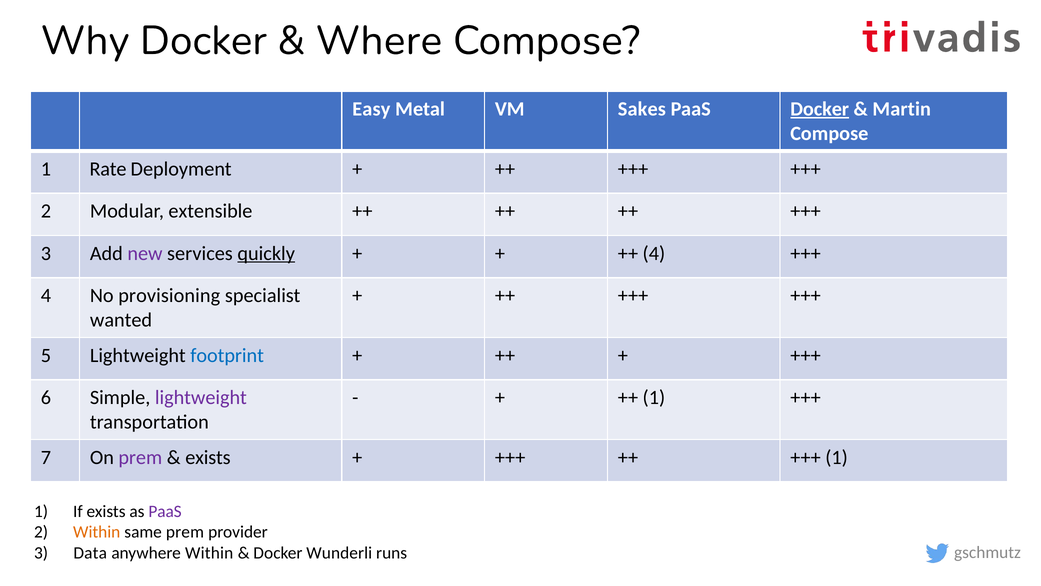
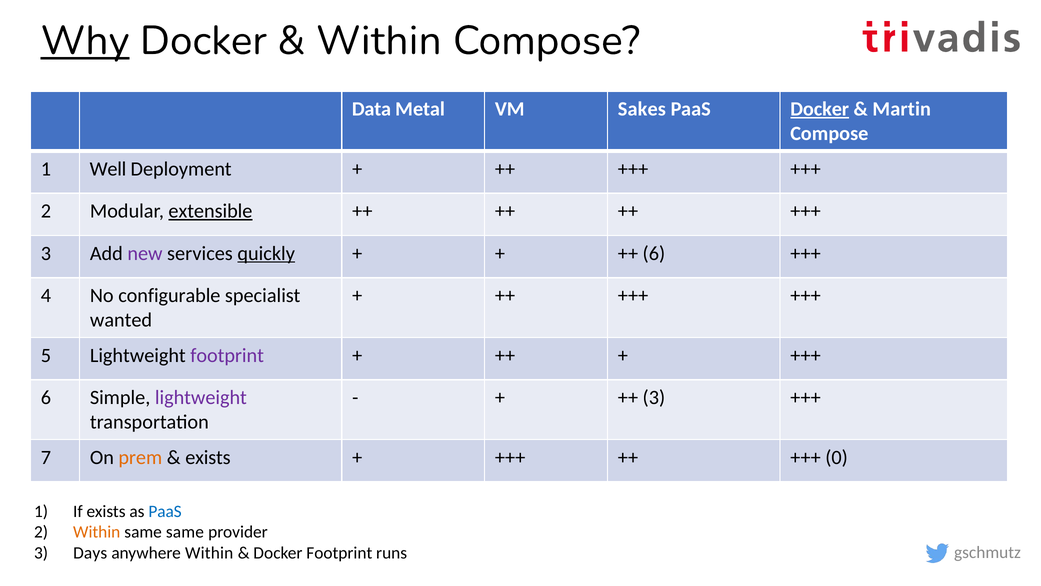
Why underline: none -> present
Where at (379, 41): Where -> Within
Easy: Easy -> Data
Rate: Rate -> Well
extensible underline: none -> present
4 at (654, 253): 4 -> 6
provisioning: provisioning -> configurable
footprint at (227, 355) colour: blue -> purple
1 at (654, 397): 1 -> 3
prem at (140, 457) colour: purple -> orange
1 at (837, 457): 1 -> 0
PaaS at (165, 511) colour: purple -> blue
same prem: prem -> same
Data: Data -> Days
Docker Wunderli: Wunderli -> Footprint
